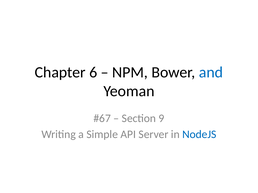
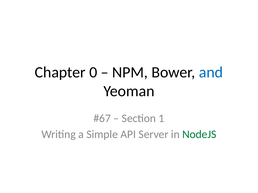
6: 6 -> 0
9: 9 -> 1
NodeJS colour: blue -> green
